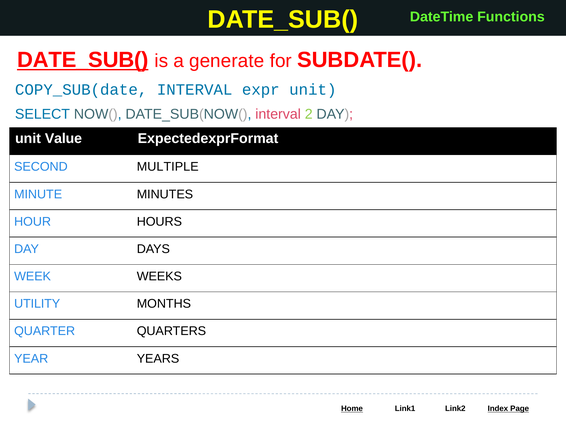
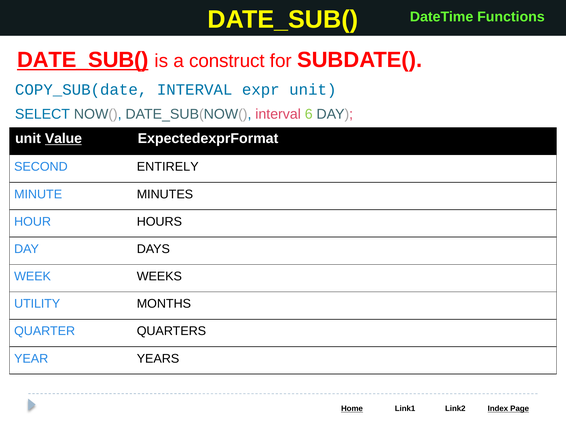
generate: generate -> construct
2: 2 -> 6
Value underline: none -> present
MULTIPLE: MULTIPLE -> ENTIRELY
